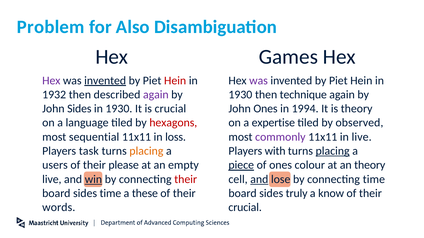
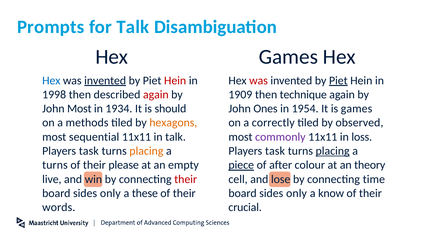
Problem: Problem -> Prompts
for Also: Also -> Talk
Hex at (51, 81) colour: purple -> blue
was at (259, 81) colour: purple -> red
Piet at (338, 81) underline: none -> present
1932: 1932 -> 1998
again at (156, 95) colour: purple -> red
1930 at (240, 95): 1930 -> 1909
John Sides: Sides -> Most
1930 at (119, 109): 1930 -> 1934
is crucial: crucial -> should
1994: 1994 -> 1954
is theory: theory -> games
language: language -> methods
hexagons colour: red -> orange
expertise: expertise -> correctly
in loss: loss -> talk
in live: live -> loss
with at (275, 151): with -> task
users at (55, 165): users -> turns
of ones: ones -> after
win underline: present -> none
and at (259, 180) underline: present -> none
time at (110, 194): time -> only
truly at (297, 194): truly -> only
